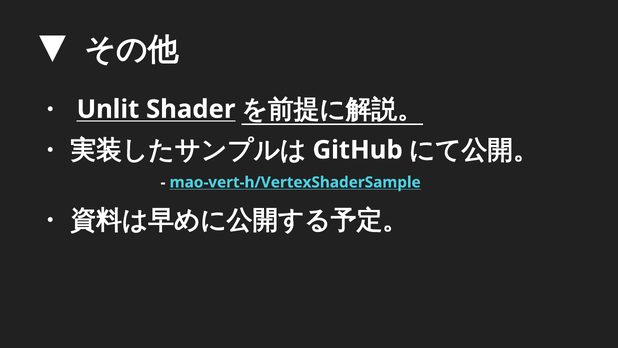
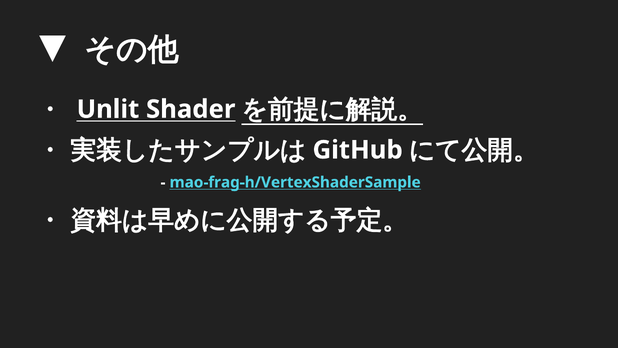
mao-vert-h/VertexShaderSample: mao-vert-h/VertexShaderSample -> mao-frag-h/VertexShaderSample
